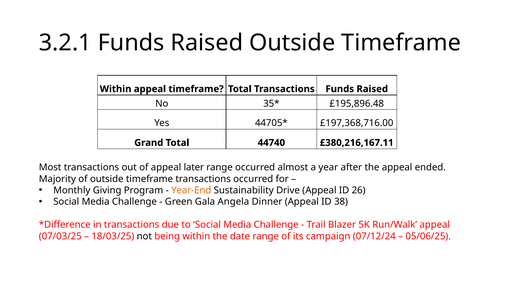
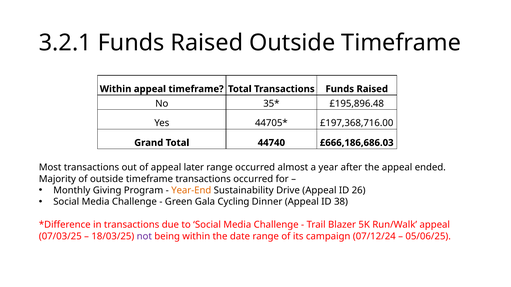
£380,216,167.11: £380,216,167.11 -> £666,186,686.03
Angela: Angela -> Cycling
not colour: black -> purple
